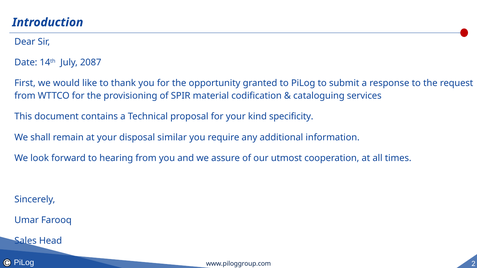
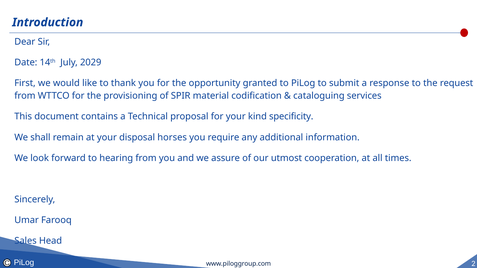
2087: 2087 -> 2029
similar: similar -> horses
